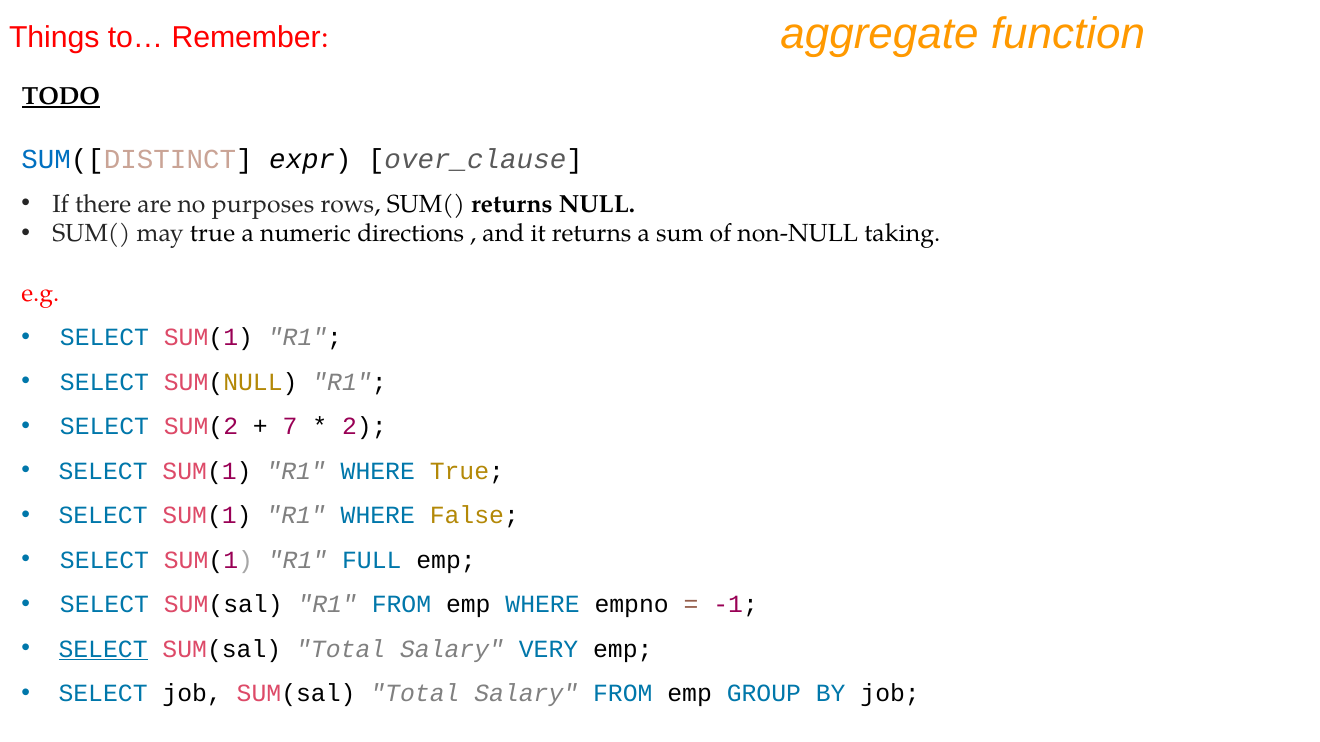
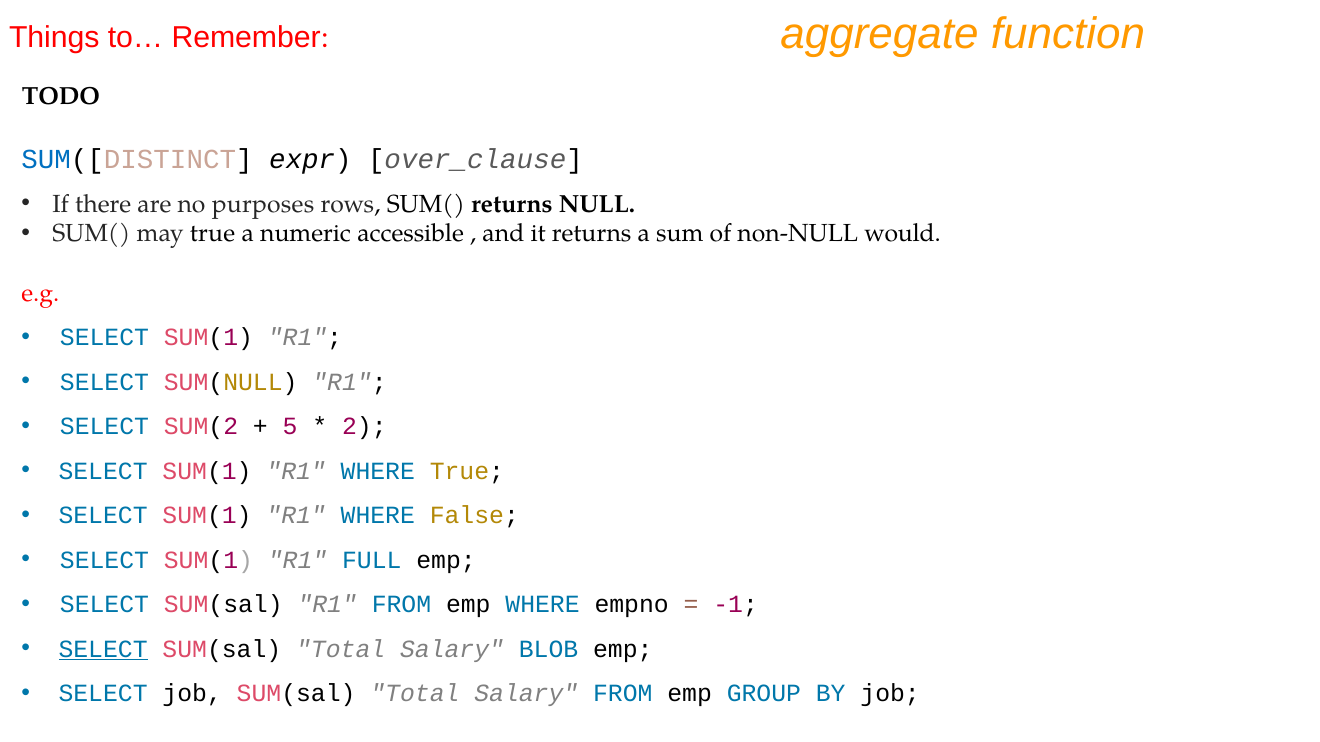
TODO underline: present -> none
directions: directions -> accessible
taking: taking -> would
7: 7 -> 5
VERY: VERY -> BLOB
